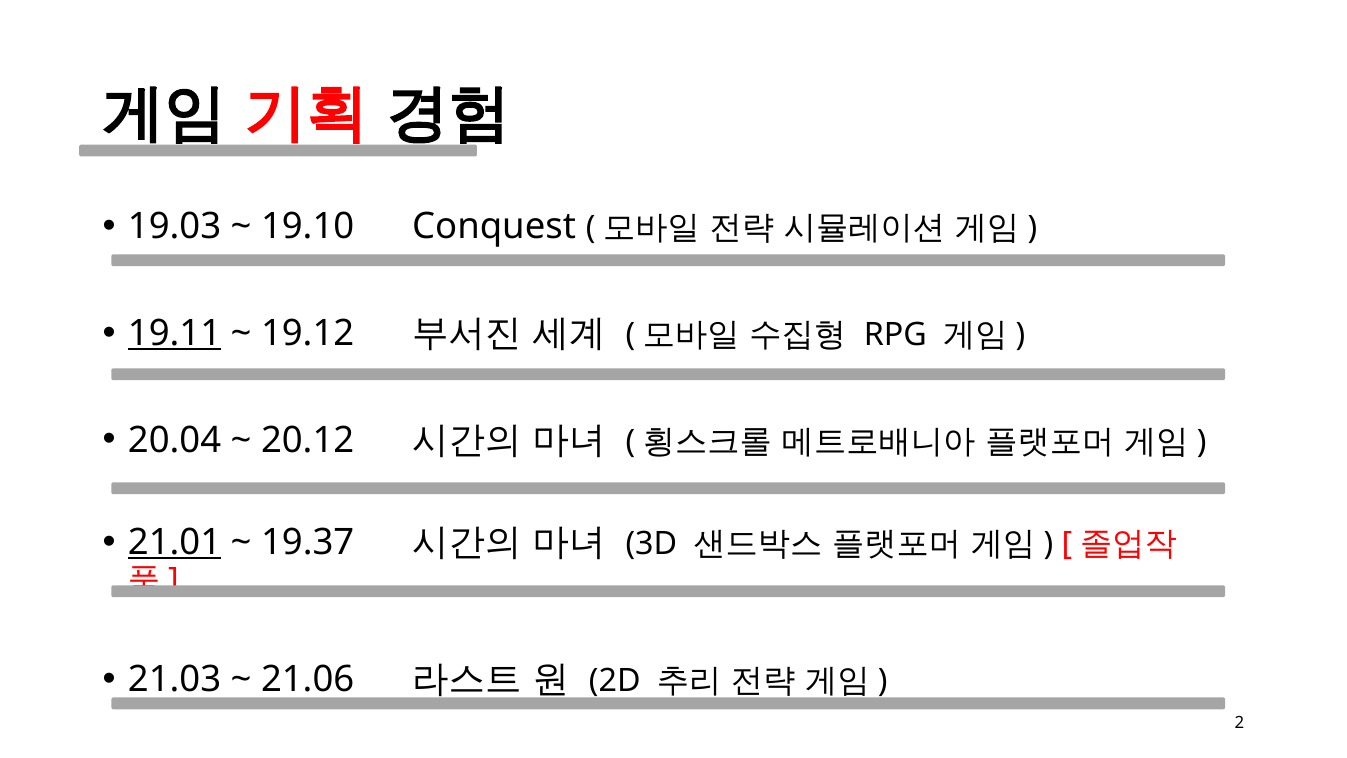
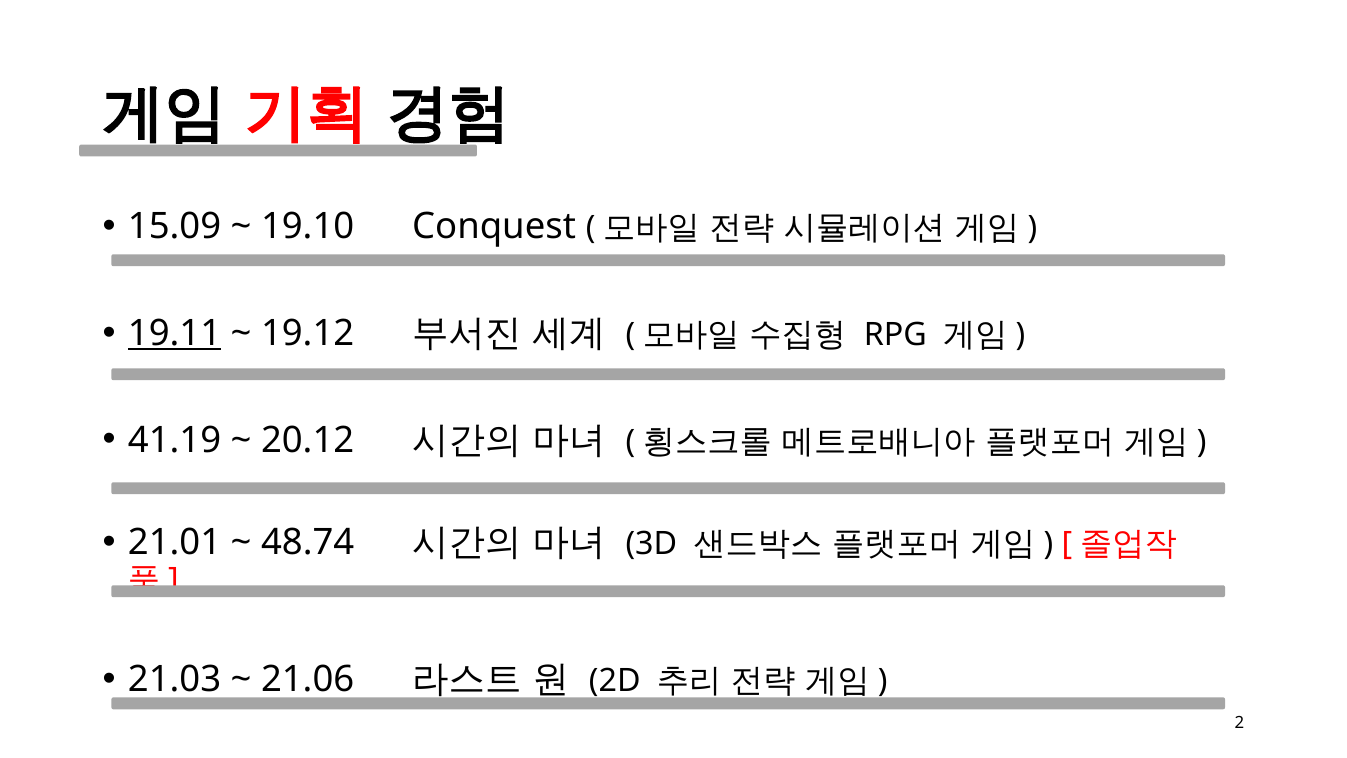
19.03: 19.03 -> 15.09
20.04: 20.04 -> 41.19
21.01 underline: present -> none
19.37: 19.37 -> 48.74
